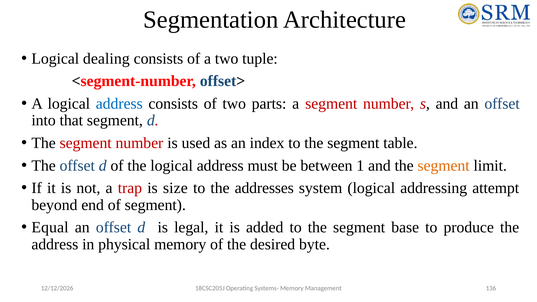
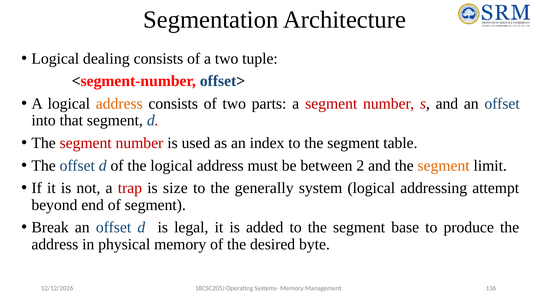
address at (119, 104) colour: blue -> orange
1: 1 -> 2
addresses: addresses -> generally
Equal: Equal -> Break
